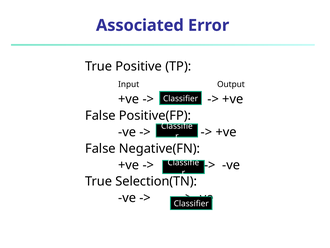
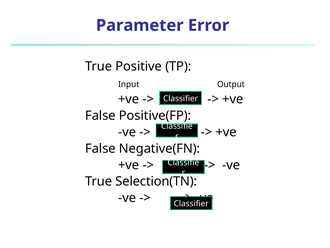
Associated: Associated -> Parameter
